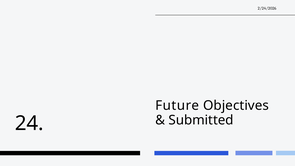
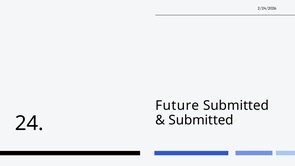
Future Objectives: Objectives -> Submitted
